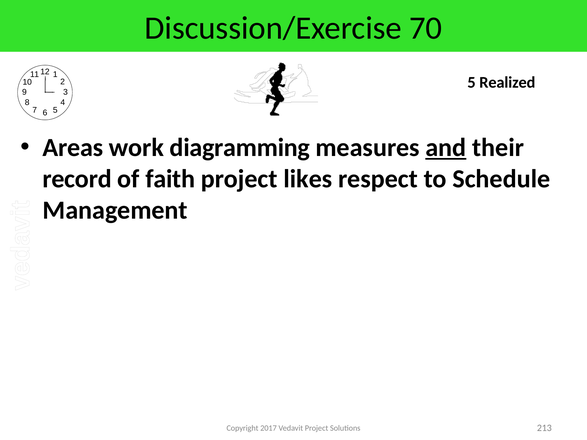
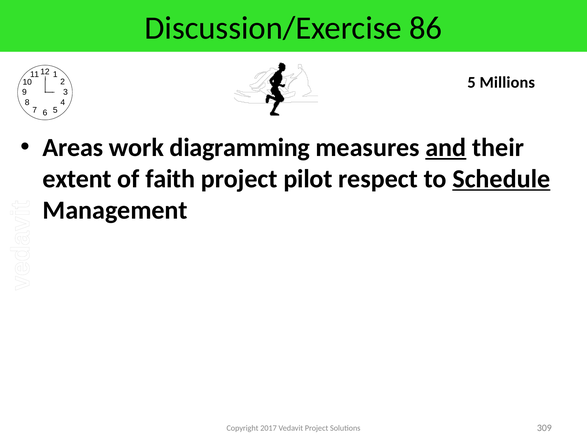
70: 70 -> 86
Realized: Realized -> Millions
record: record -> extent
likes: likes -> pilot
Schedule underline: none -> present
213: 213 -> 309
